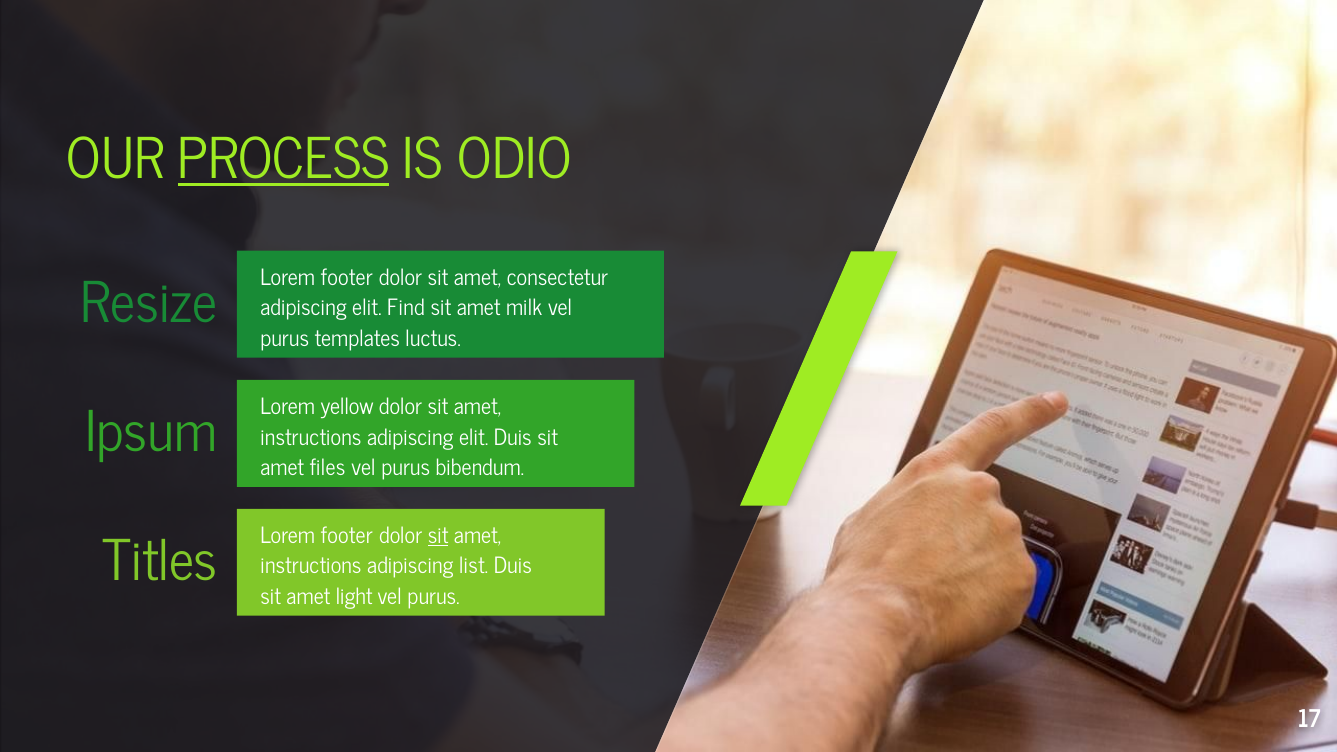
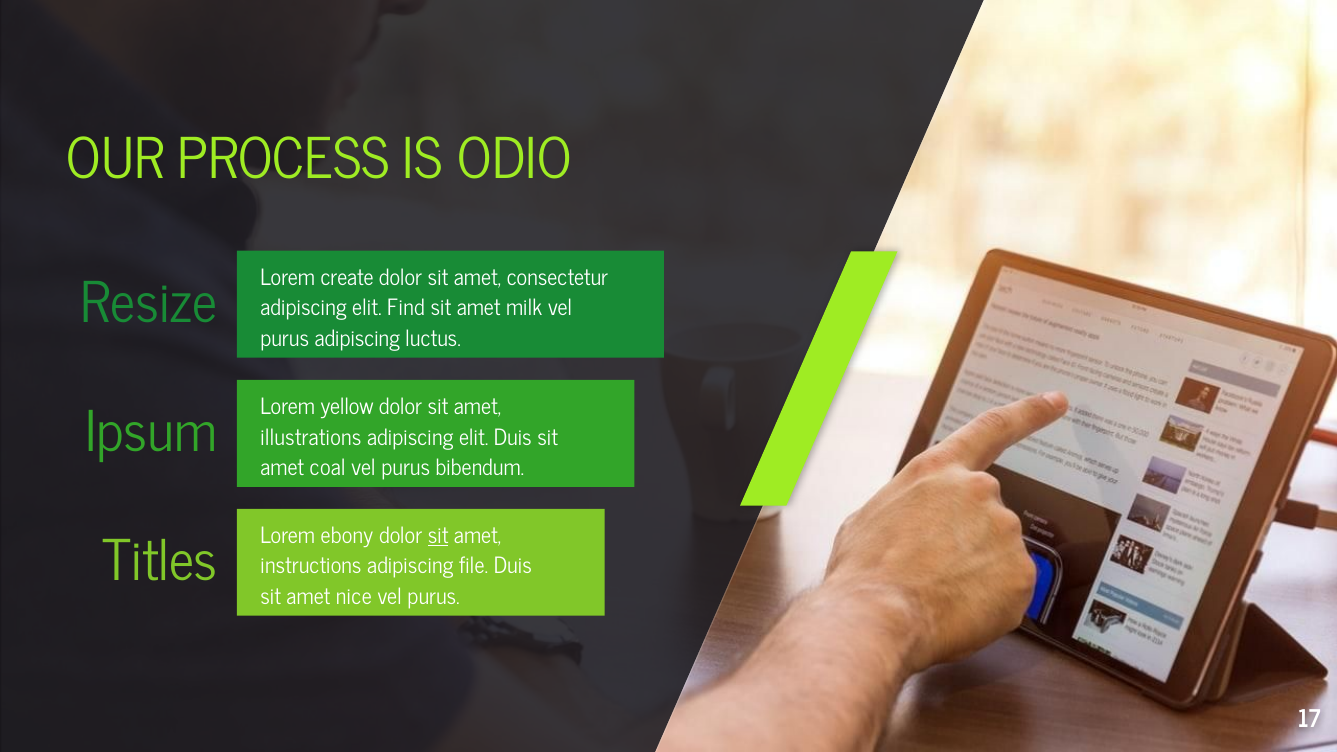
PROCESS underline: present -> none
footer at (347, 278): footer -> create
purus templates: templates -> adipiscing
instructions at (311, 438): instructions -> illustrations
files: files -> coal
footer at (347, 536): footer -> ebony
list: list -> file
light: light -> nice
